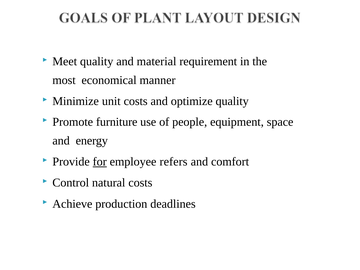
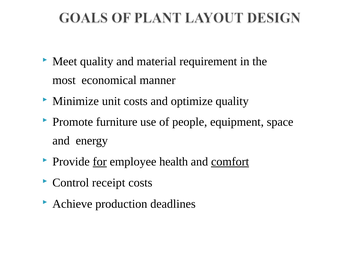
refers: refers -> health
comfort underline: none -> present
natural: natural -> receipt
